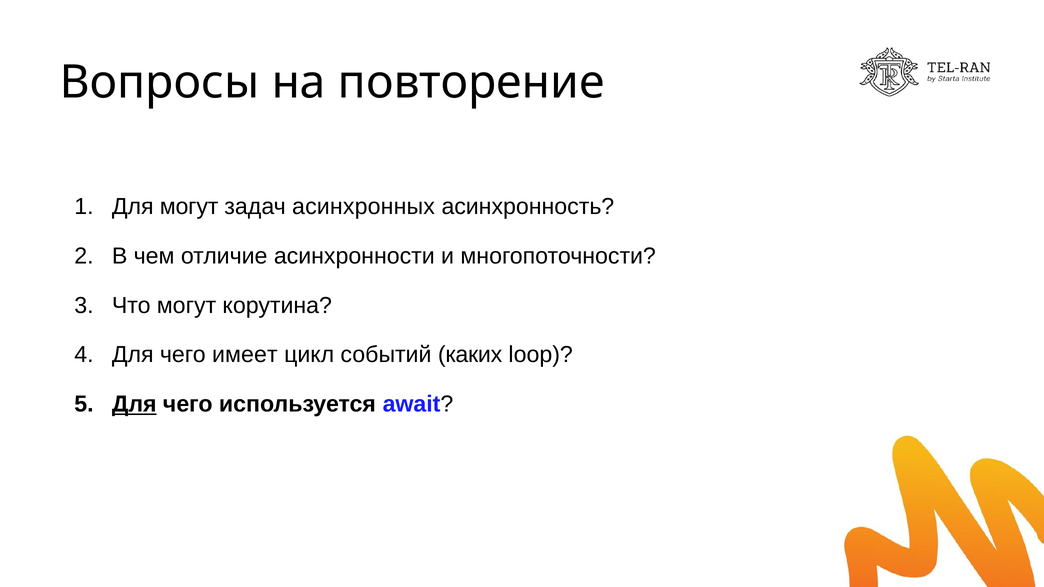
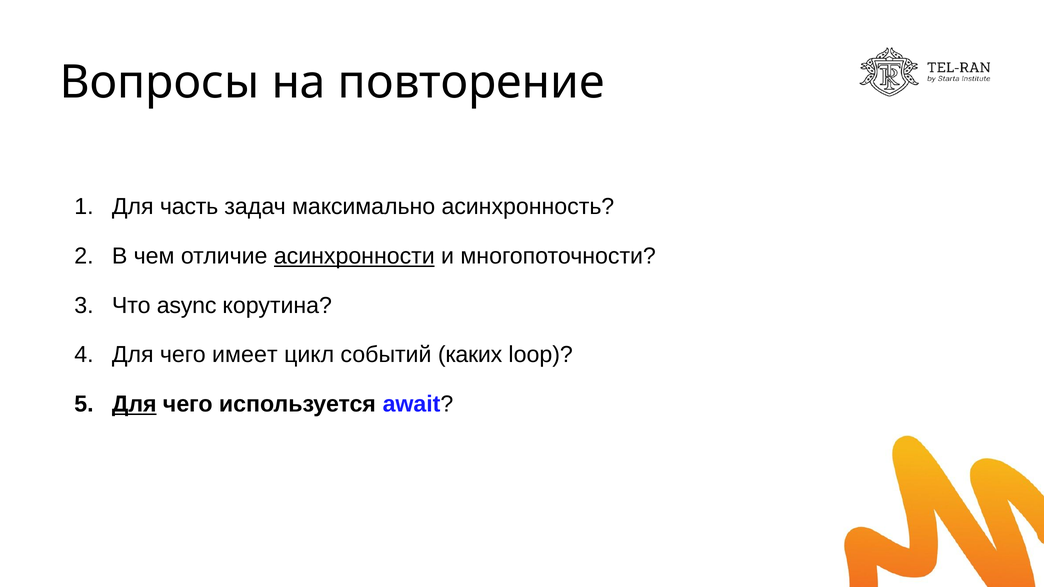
Для могут: могут -> часть
асинхронных: асинхронных -> максимально
асинхронности underline: none -> present
Что могут: могут -> async
